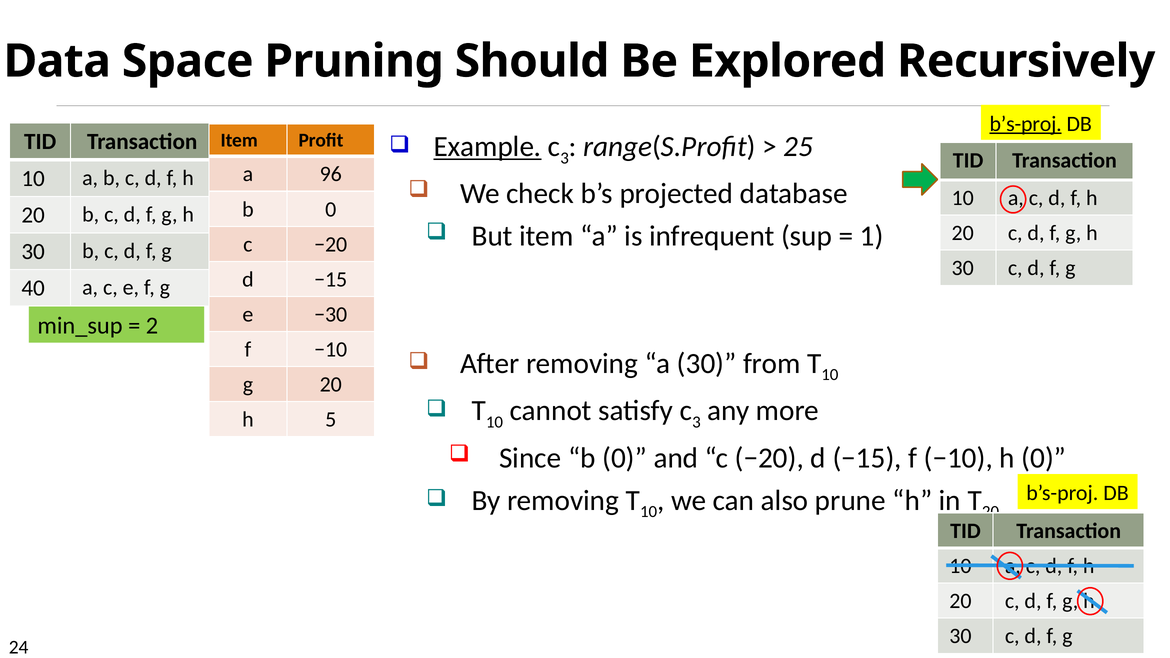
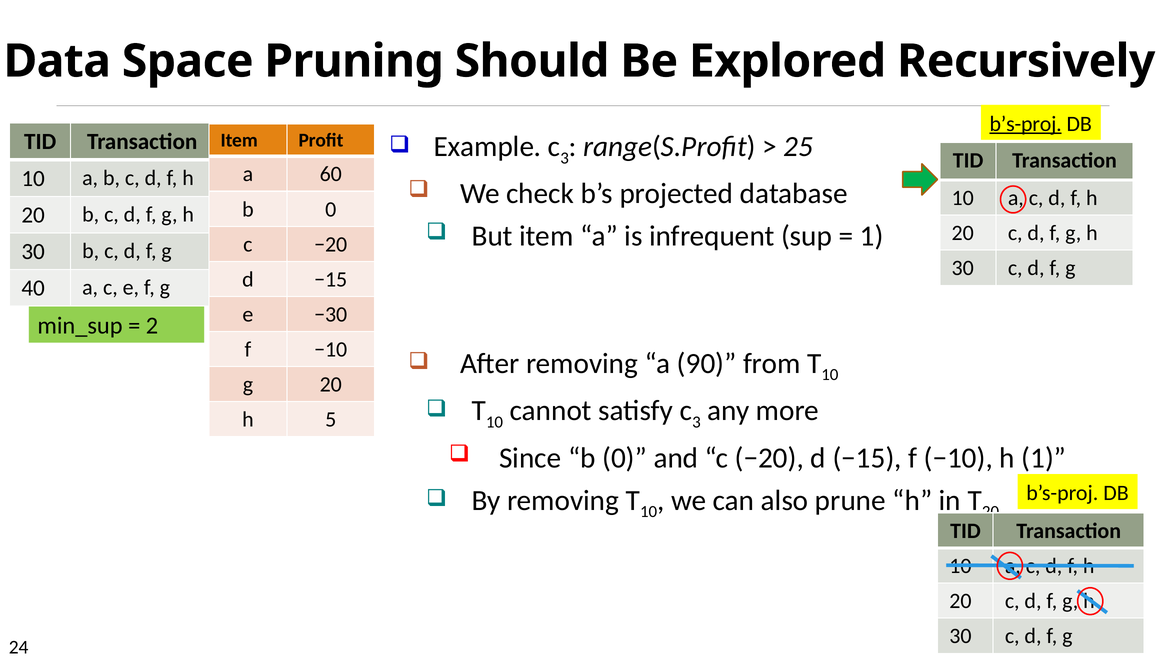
Example underline: present -> none
96: 96 -> 60
a 30: 30 -> 90
h 0: 0 -> 1
